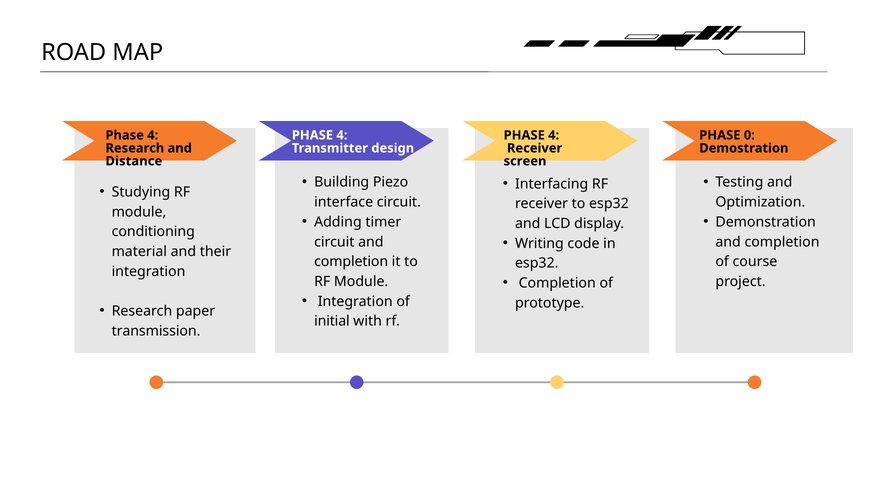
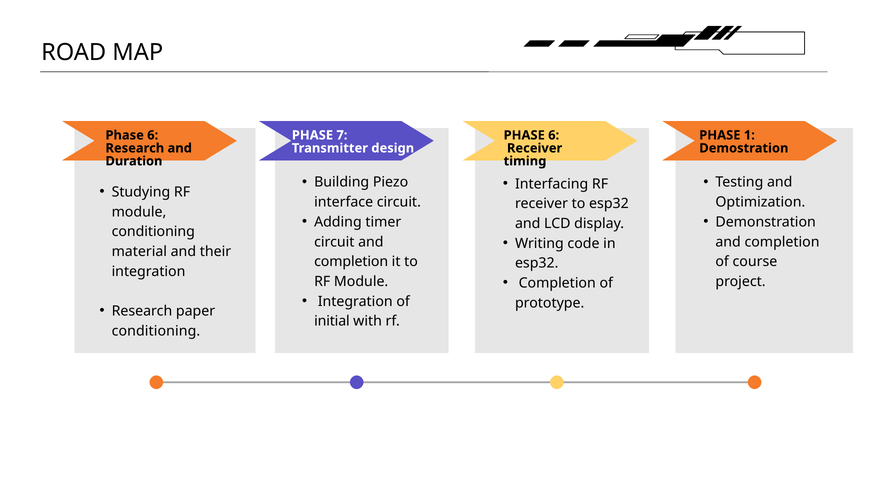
4 at (153, 135): 4 -> 6
4 at (342, 135): 4 -> 7
4 at (554, 135): 4 -> 6
0: 0 -> 1
Distance: Distance -> Duration
screen: screen -> timing
transmission at (156, 331): transmission -> conditioning
